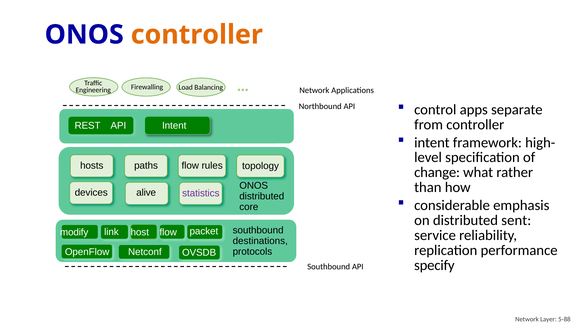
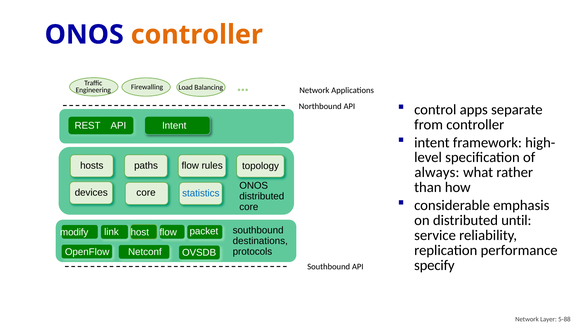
change: change -> always
alive at (146, 192): alive -> core
statistics colour: purple -> blue
sent: sent -> until
